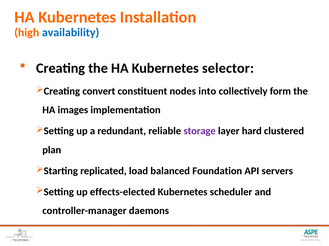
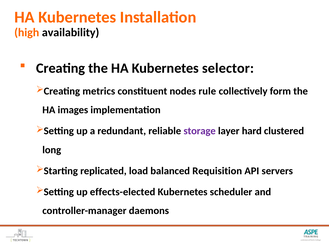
availability colour: blue -> black
convert: convert -> metrics
into: into -> rule
plan: plan -> long
Foundation: Foundation -> Requisition
